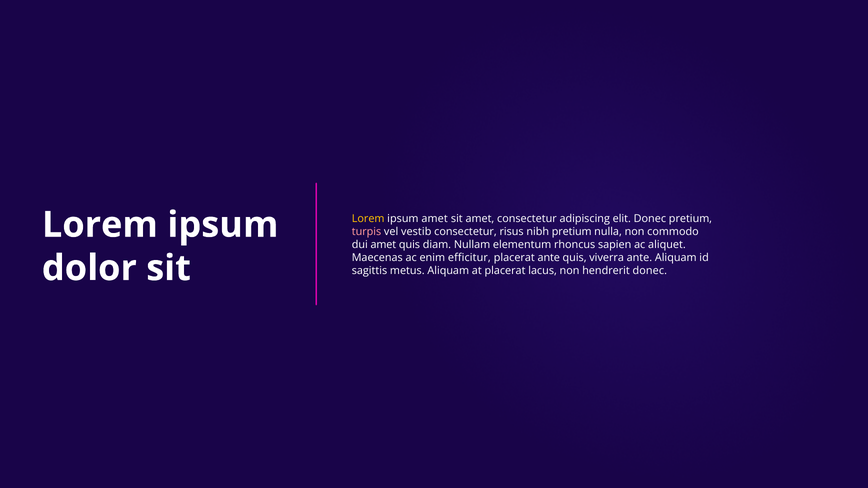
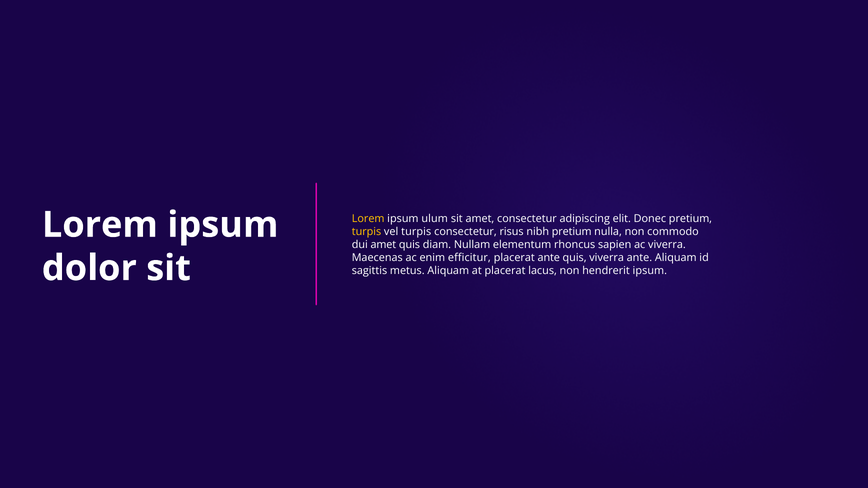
ipsum amet: amet -> ulum
turpis at (367, 232) colour: pink -> yellow
vel vestib: vestib -> turpis
ac aliquet: aliquet -> viverra
hendrerit donec: donec -> ipsum
